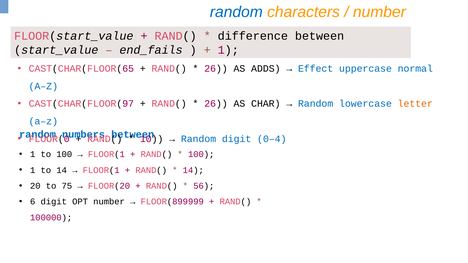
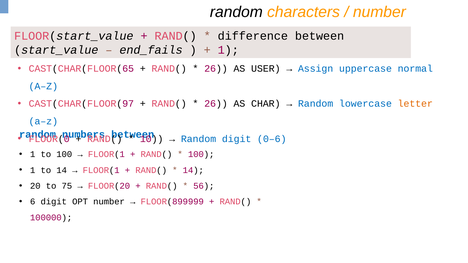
random at (236, 12) colour: blue -> black
ADDS: ADDS -> USER
Effect: Effect -> Assign
0–4: 0–4 -> 0–6
